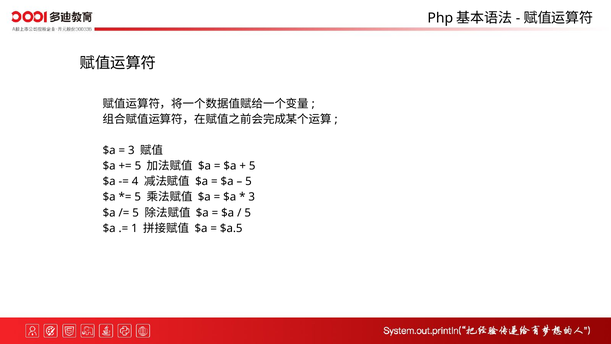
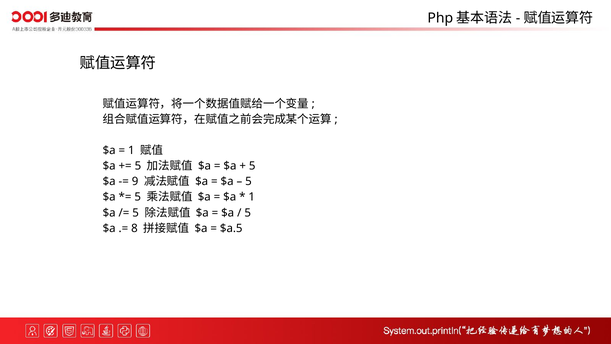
3 at (131, 150): 3 -> 1
4: 4 -> 9
3 at (252, 197): 3 -> 1
1: 1 -> 8
